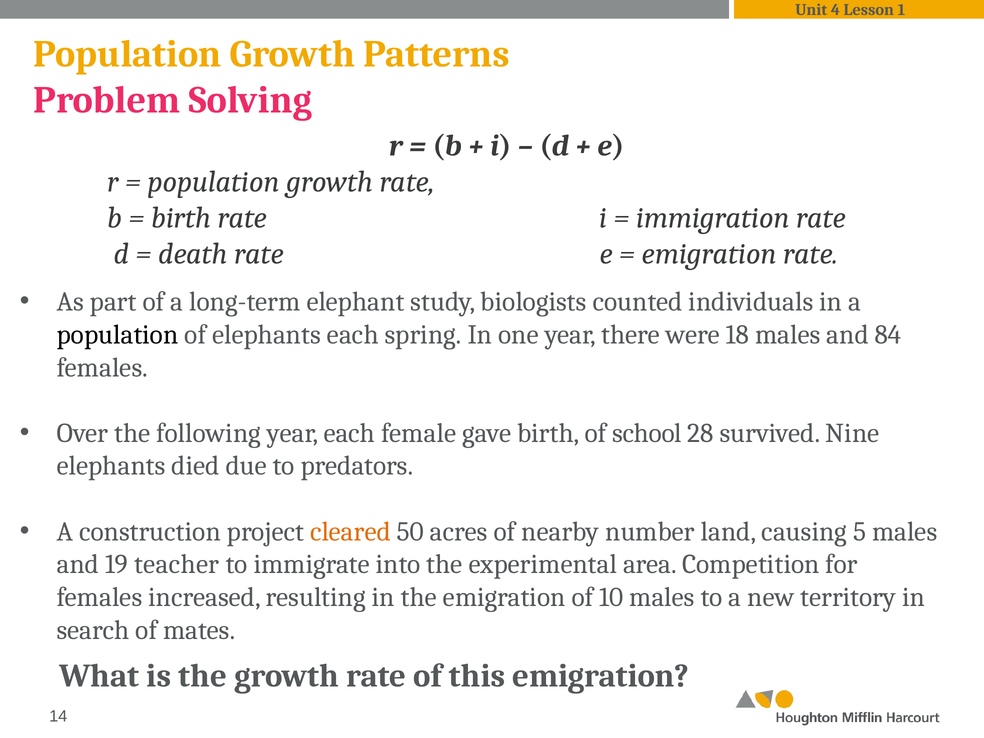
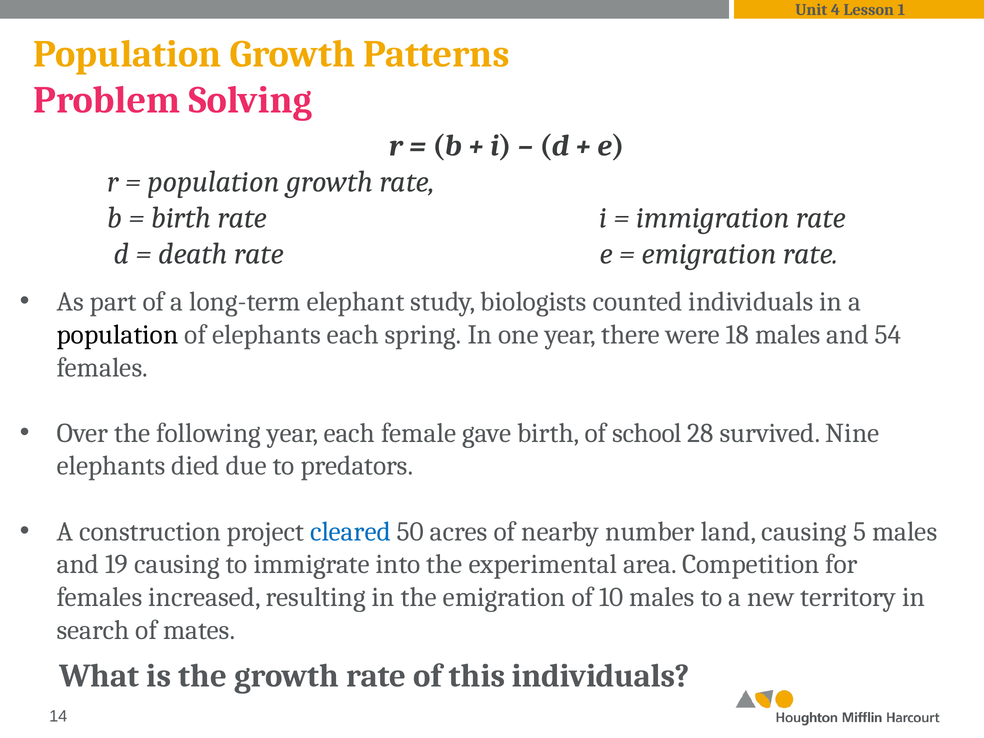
84: 84 -> 54
cleared colour: orange -> blue
19 teacher: teacher -> causing
this emigration: emigration -> individuals
